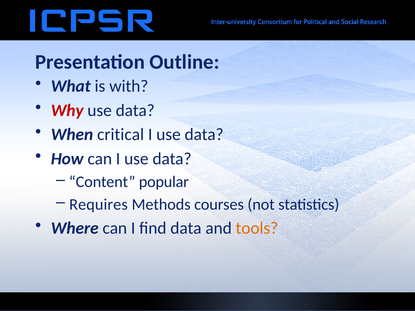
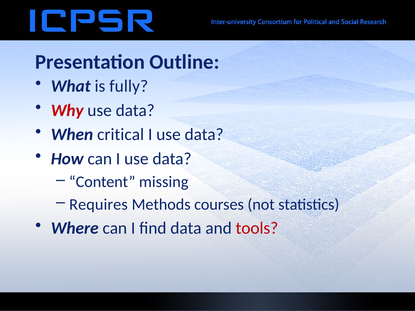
with: with -> fully
popular: popular -> missing
tools colour: orange -> red
